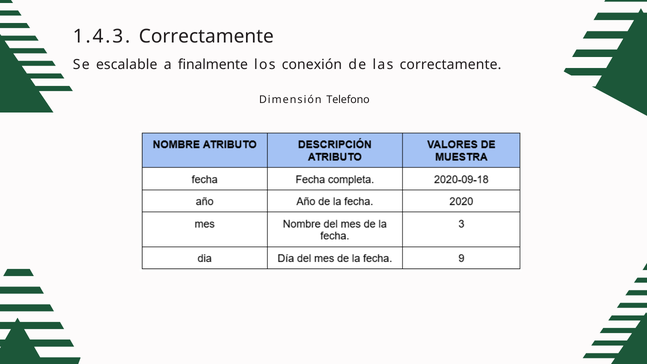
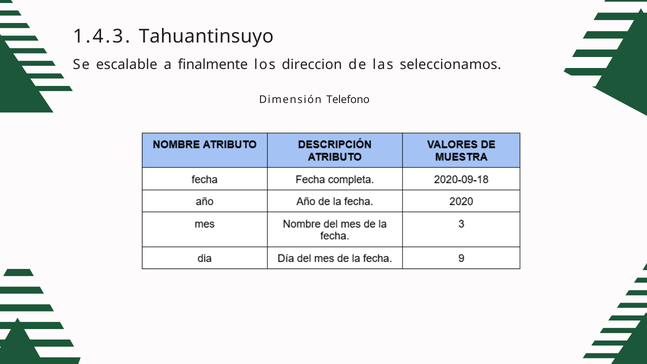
1.4.3 Correctamente: Correctamente -> Tahuantinsuyo
conexión: conexión -> direccion
las correctamente: correctamente -> seleccionamos
